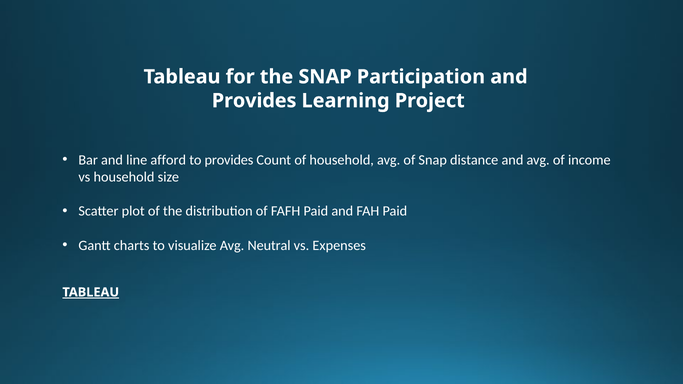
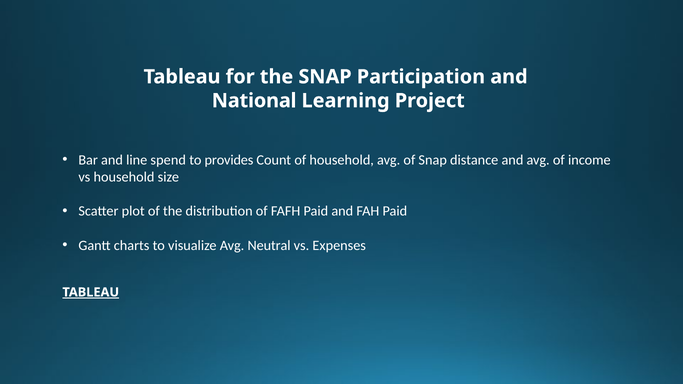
Provides at (254, 101): Provides -> National
afford: afford -> spend
